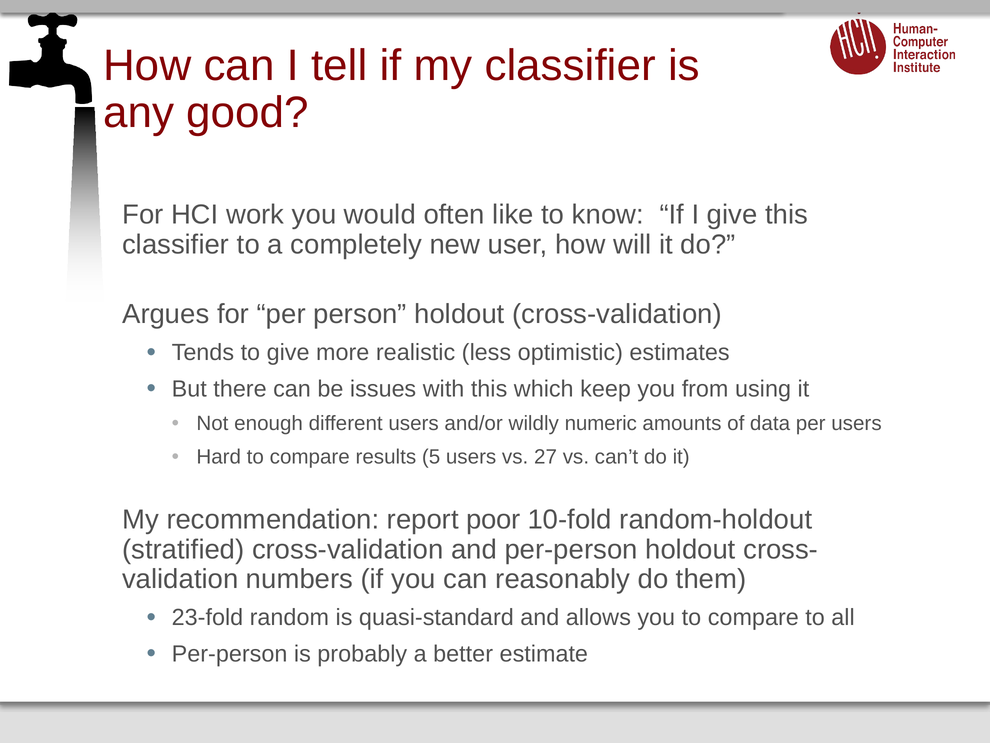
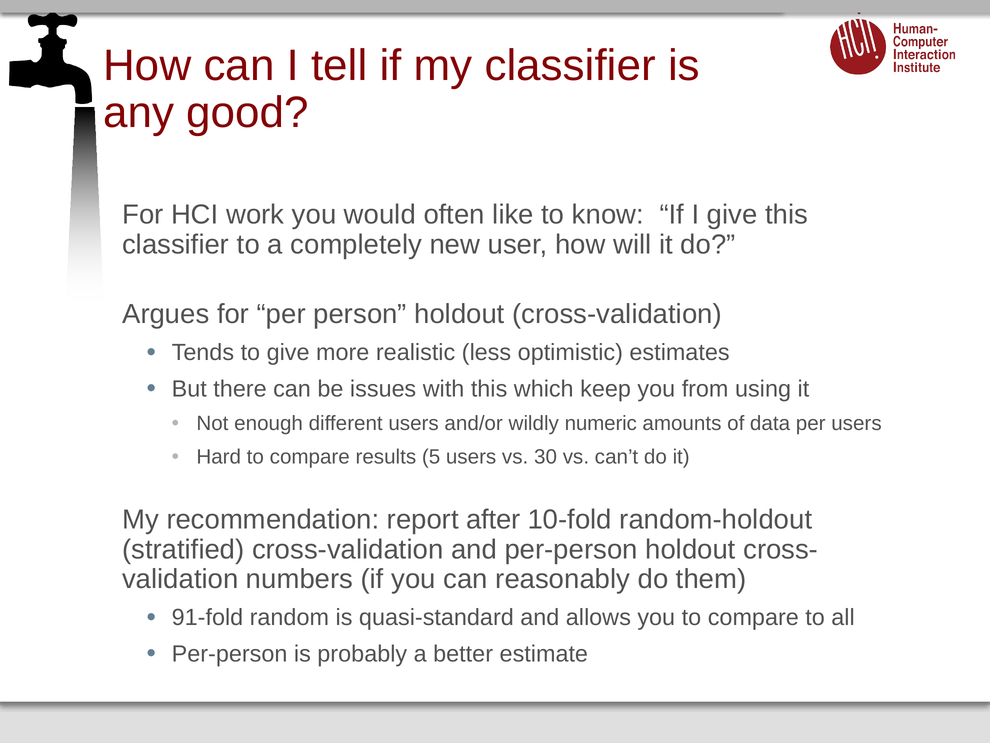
27: 27 -> 30
poor: poor -> after
23-fold: 23-fold -> 91-fold
